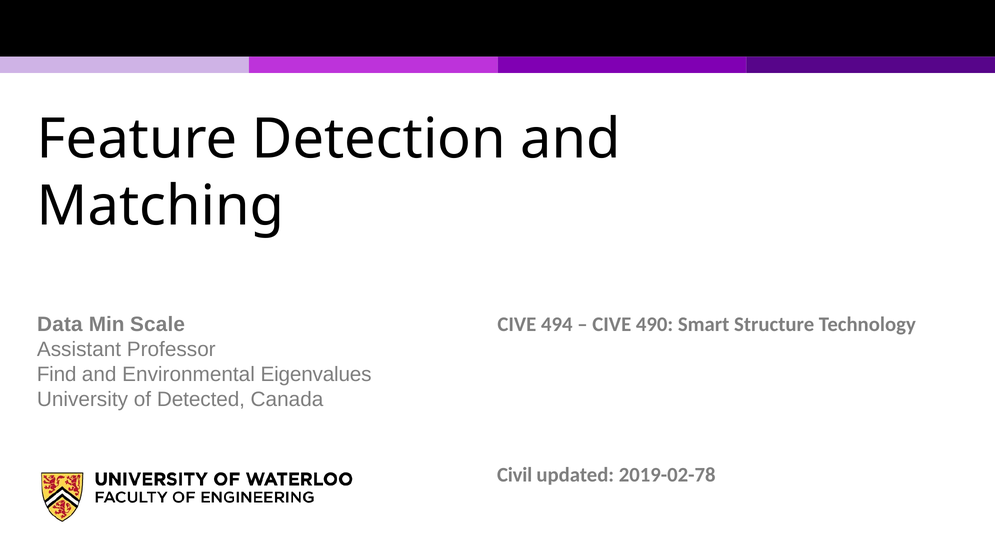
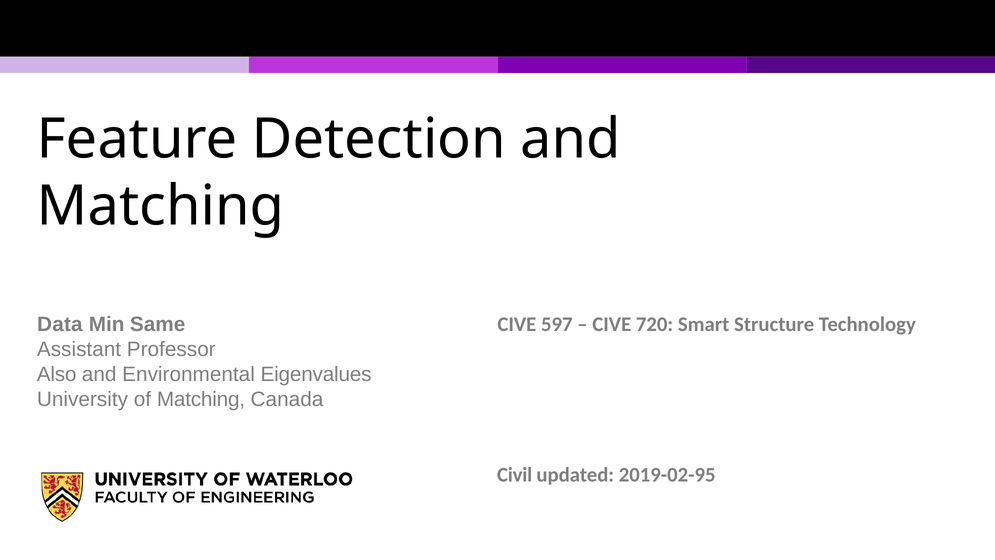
Scale: Scale -> Same
494: 494 -> 597
490: 490 -> 720
Find: Find -> Also
of Detected: Detected -> Matching
2019-02-78: 2019-02-78 -> 2019-02-95
